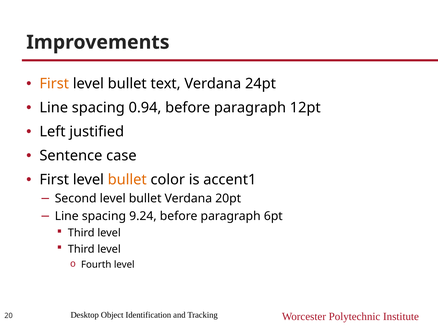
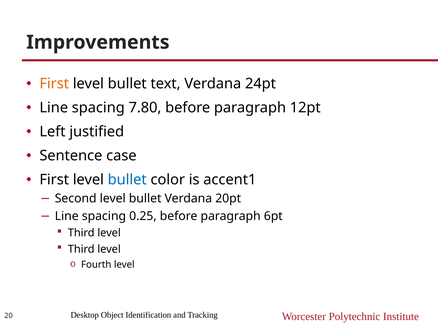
0.94: 0.94 -> 7.80
bullet at (127, 179) colour: orange -> blue
9.24: 9.24 -> 0.25
